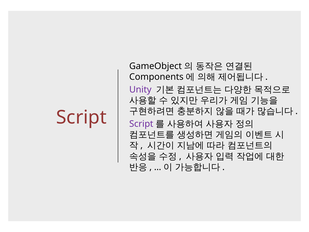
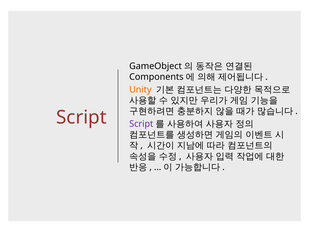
Unity colour: purple -> orange
